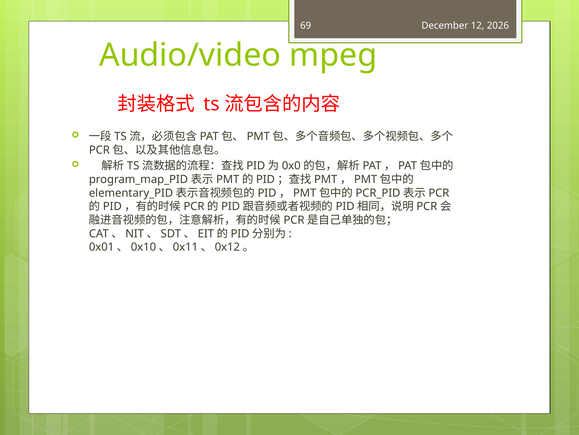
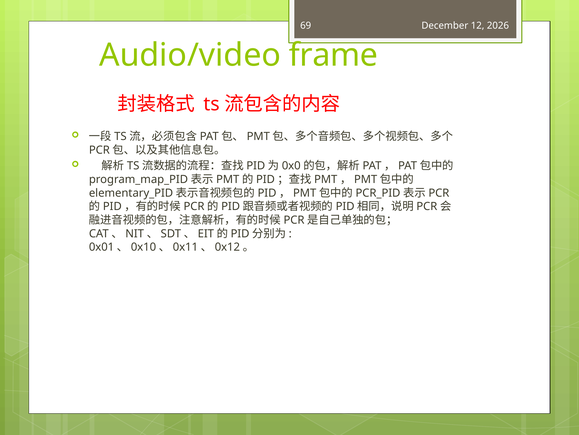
mpeg: mpeg -> frame
